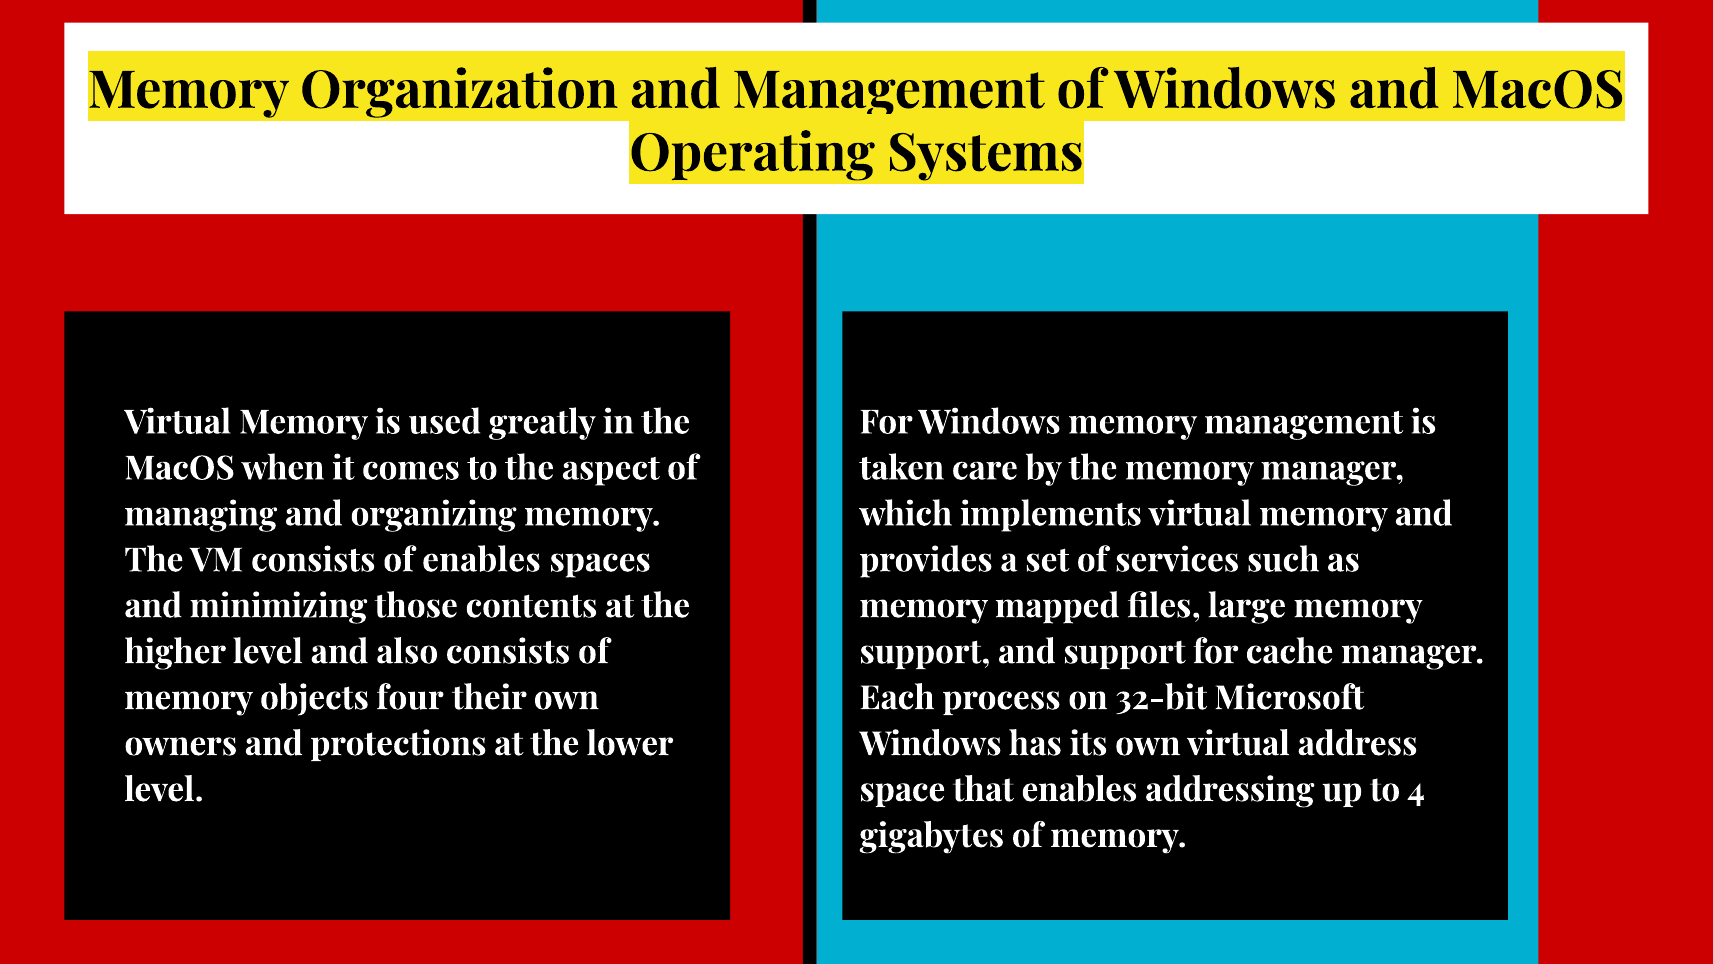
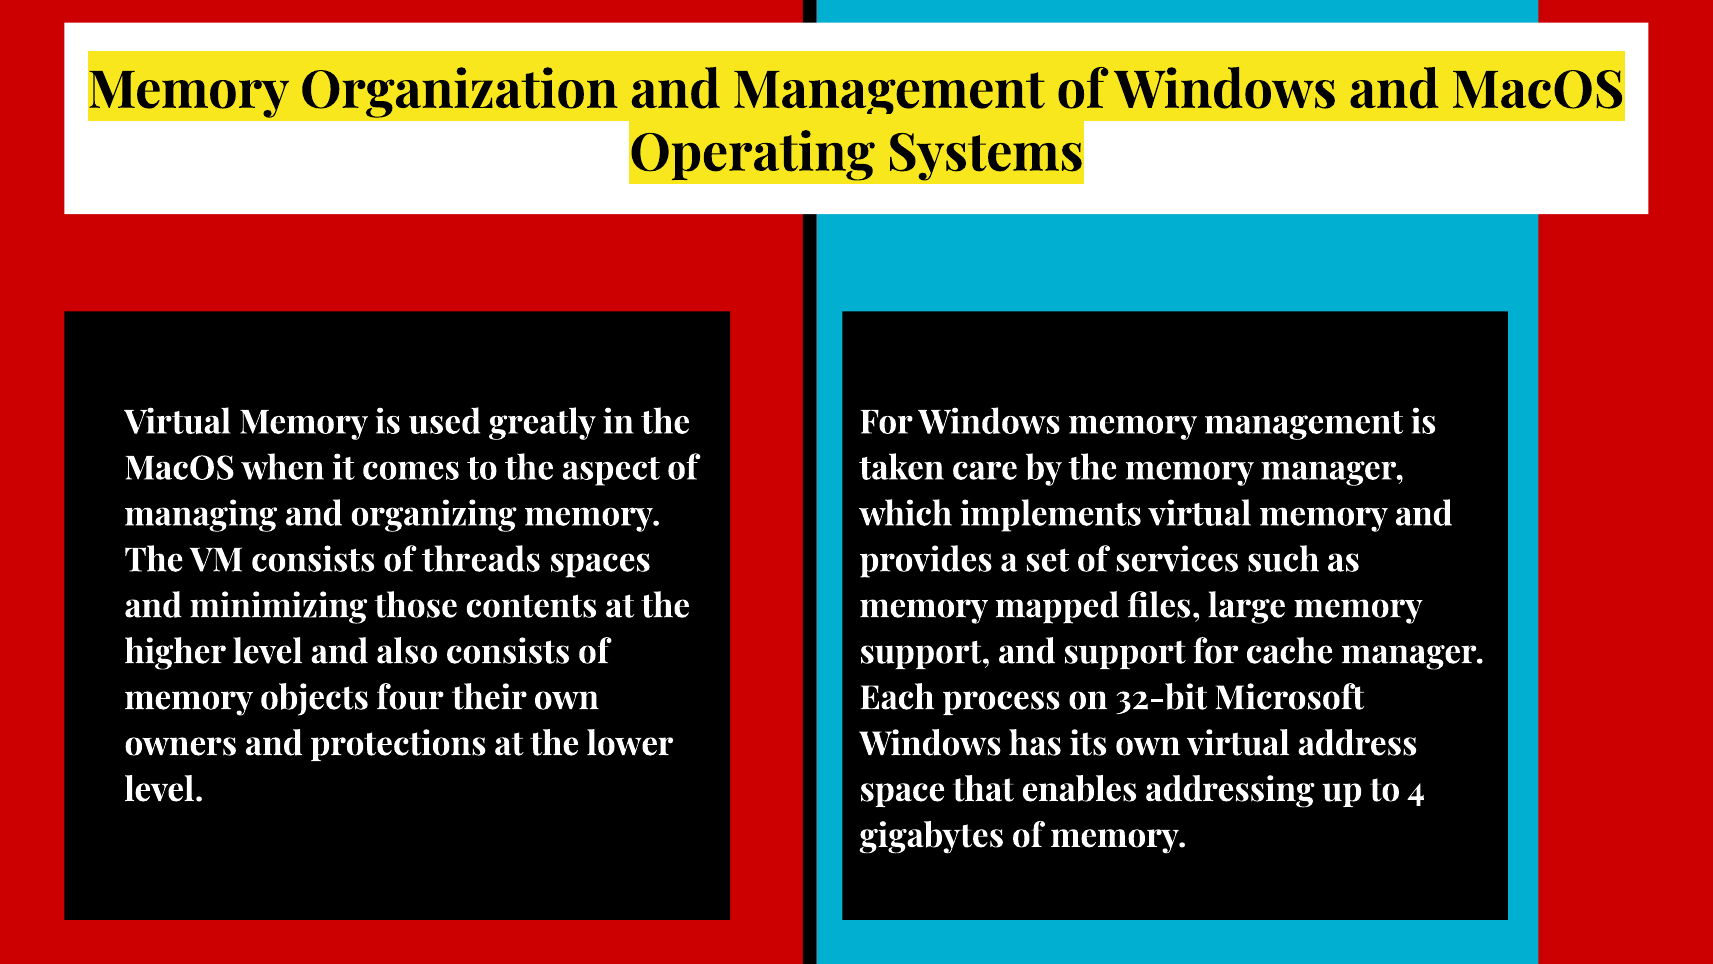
of enables: enables -> threads
